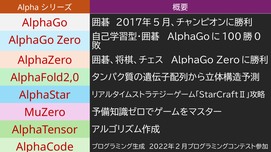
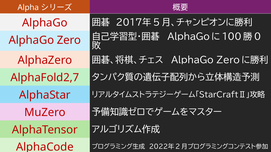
AlphaFold2,0: AlphaFold2,0 -> AlphaFold2,7
